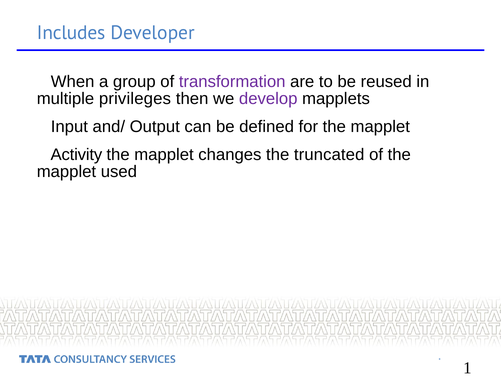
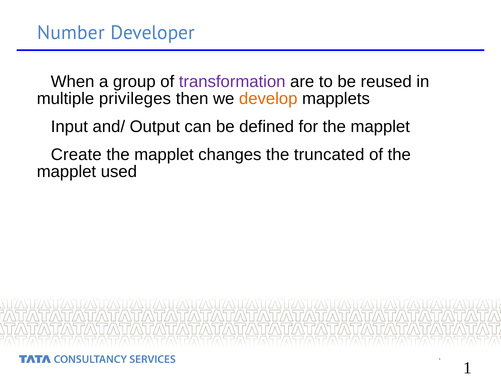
Includes: Includes -> Number
develop colour: purple -> orange
Activity: Activity -> Create
